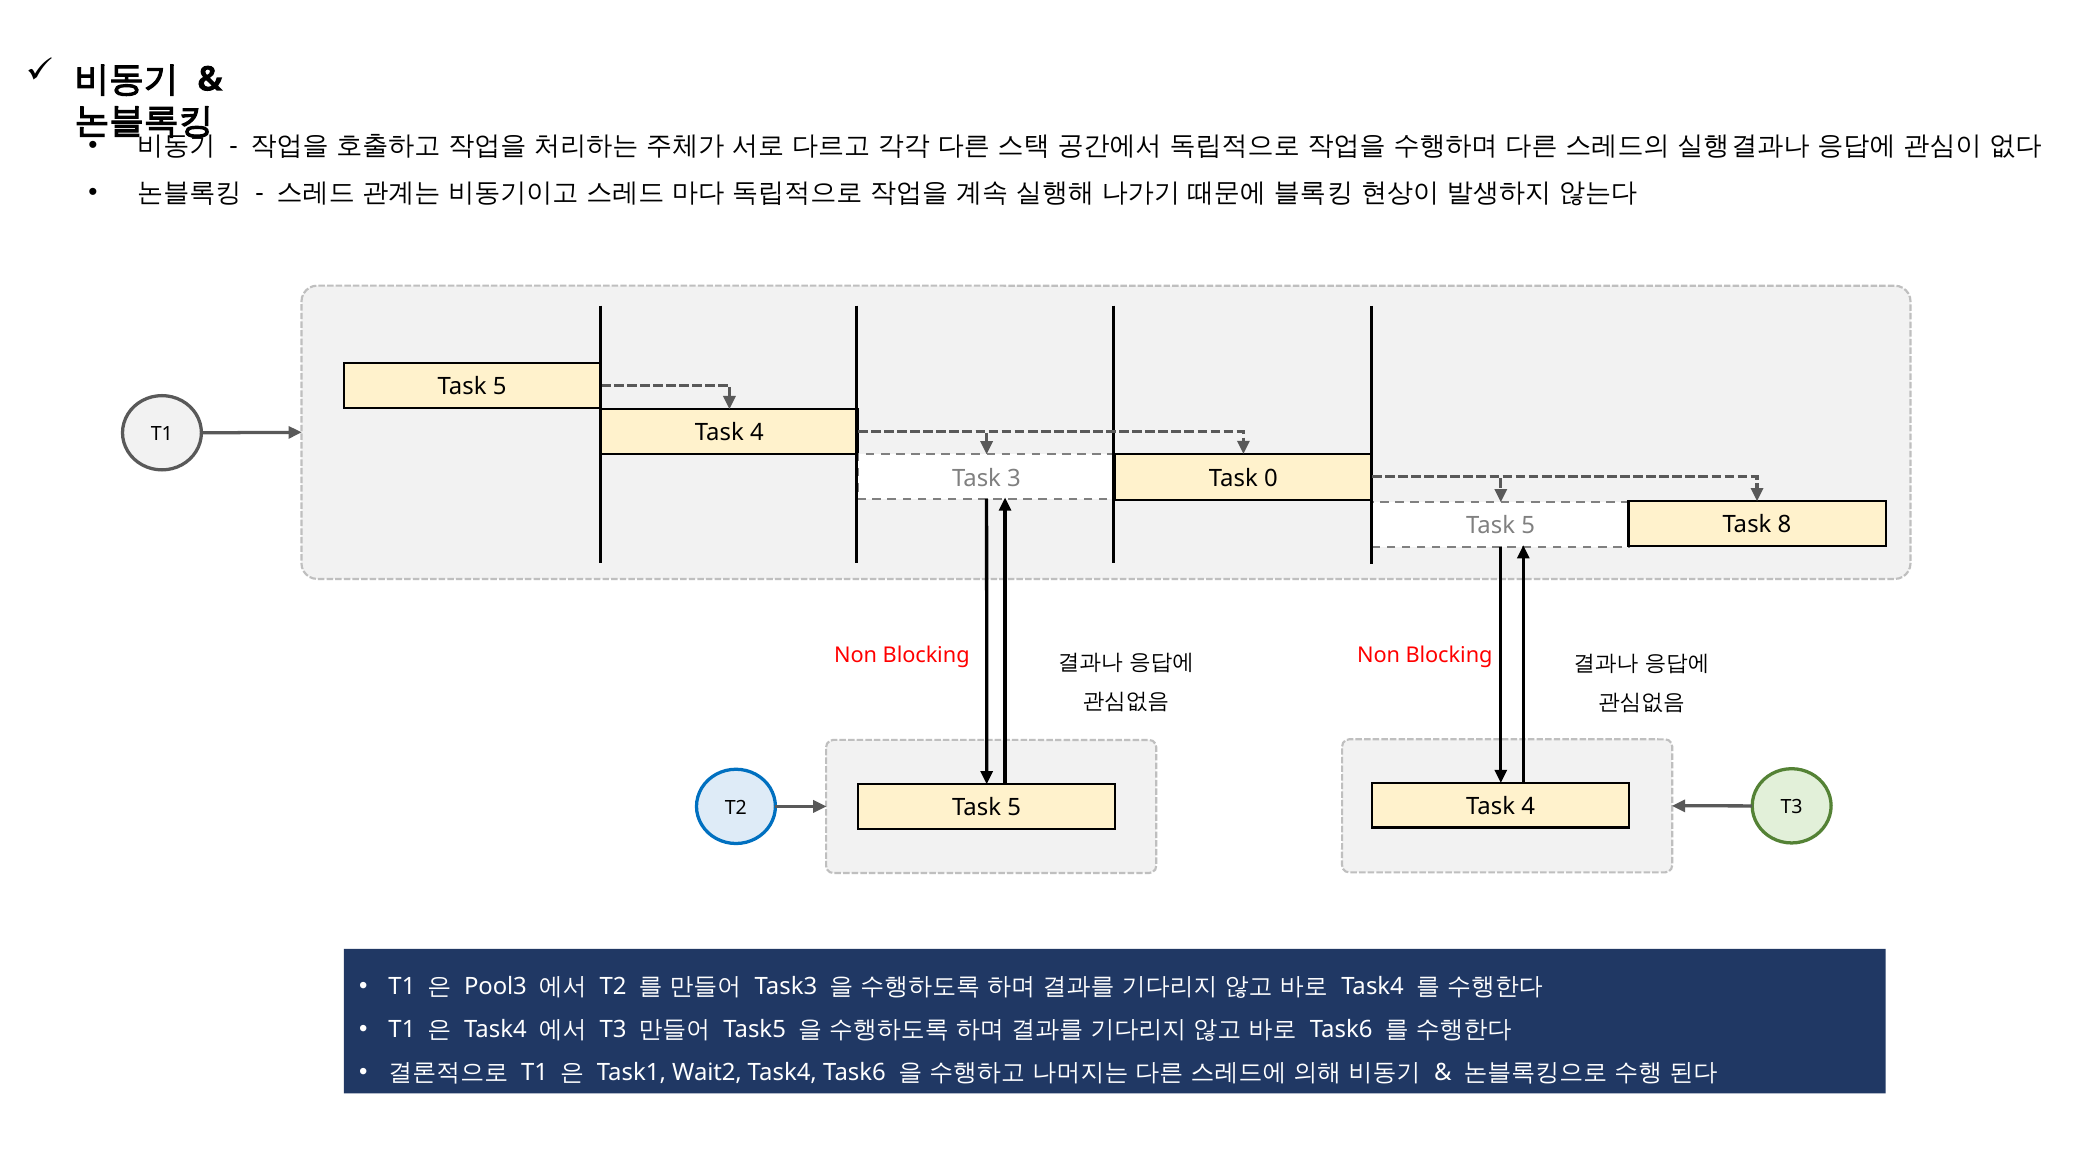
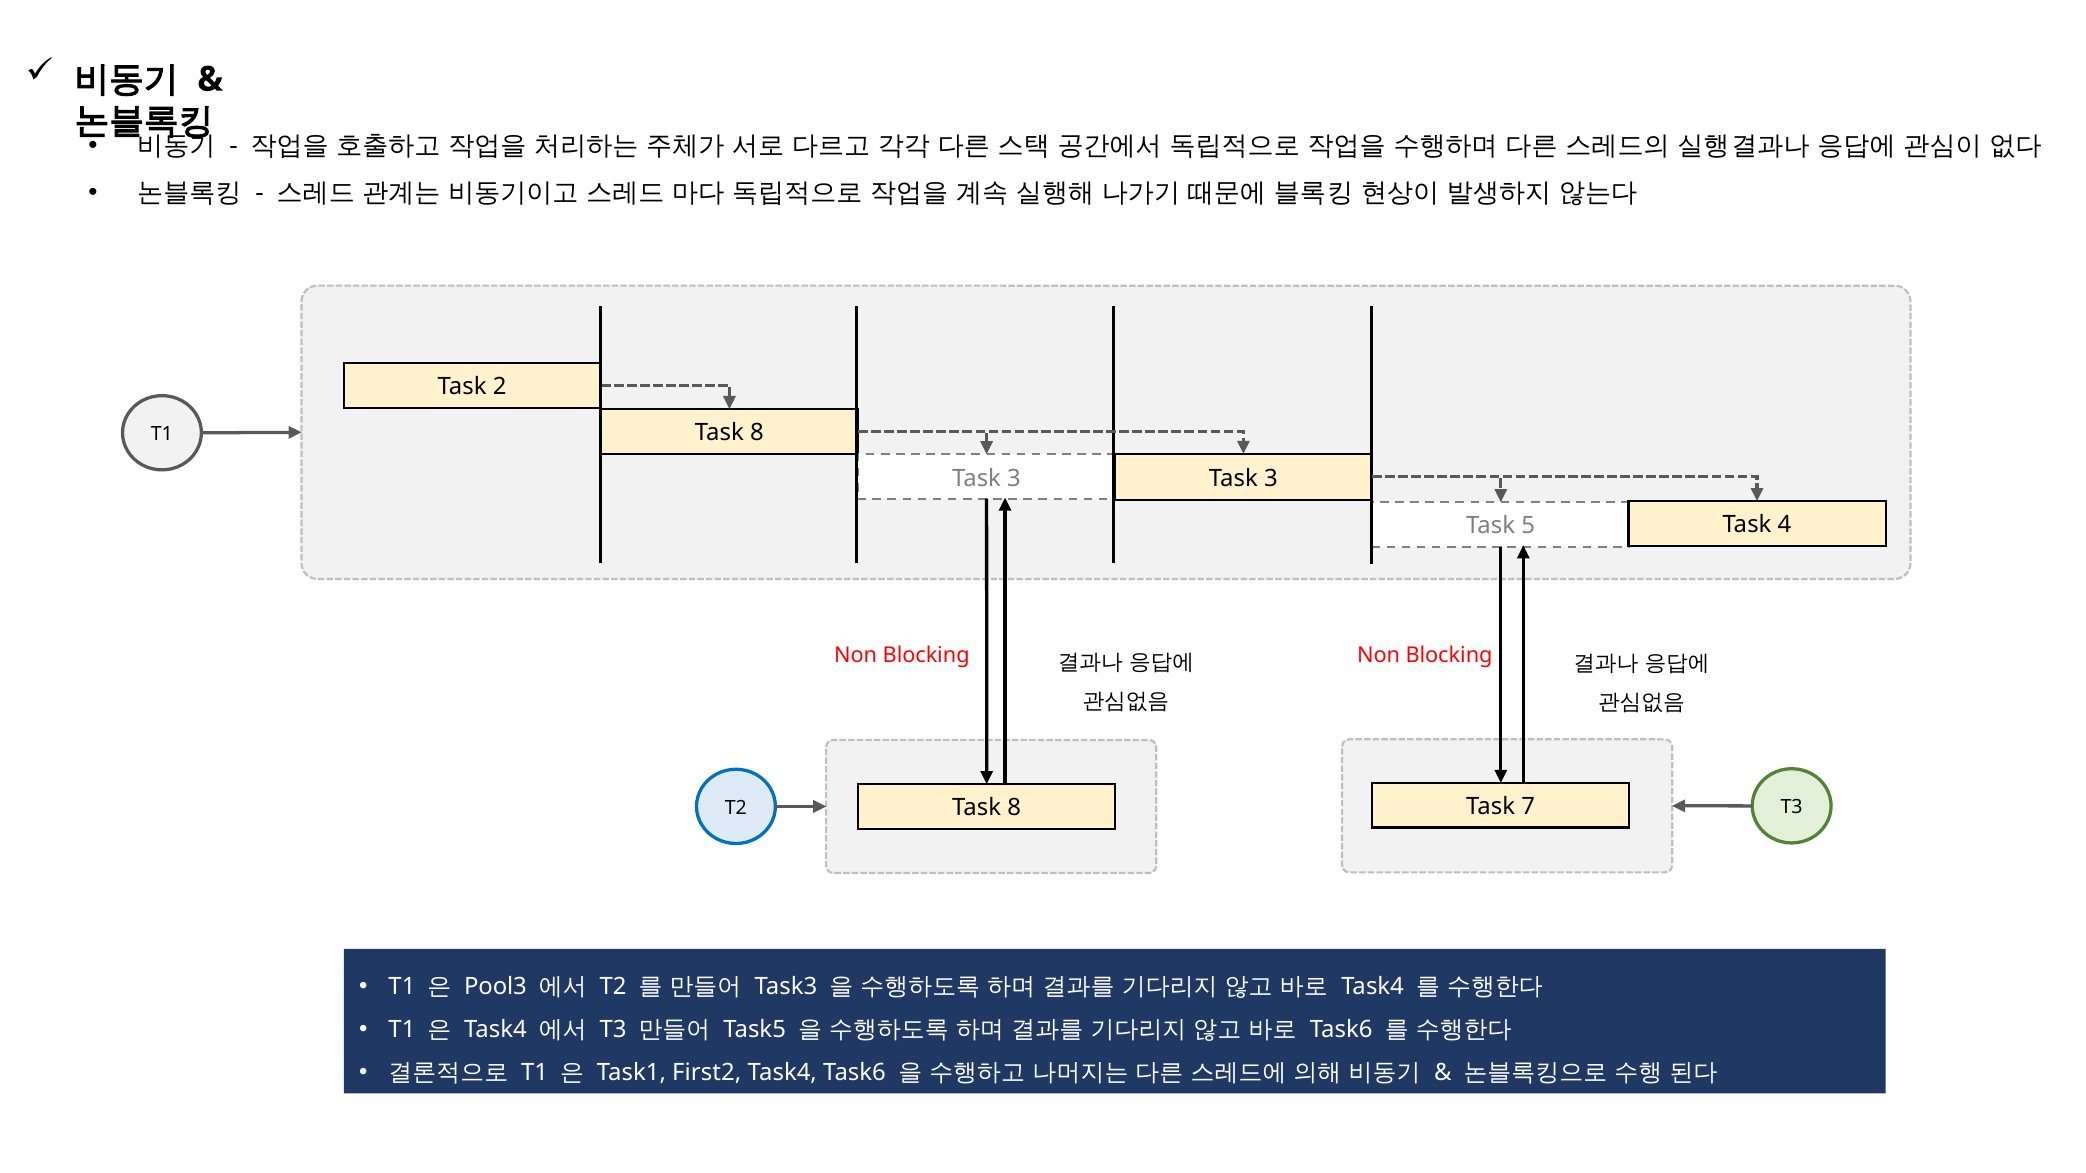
5 at (500, 387): 5 -> 2
T1 Task 4: 4 -> 8
0 at (1271, 479): 0 -> 3
8: 8 -> 4
4 at (1528, 807): 4 -> 7
5 at (1014, 808): 5 -> 8
Wait2: Wait2 -> First2
